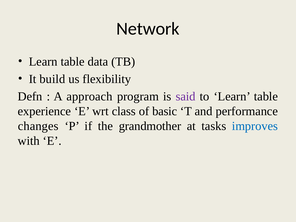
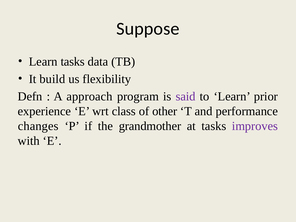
Network: Network -> Suppose
table at (73, 62): table -> tasks
to Learn table: table -> prior
basic: basic -> other
improves colour: blue -> purple
